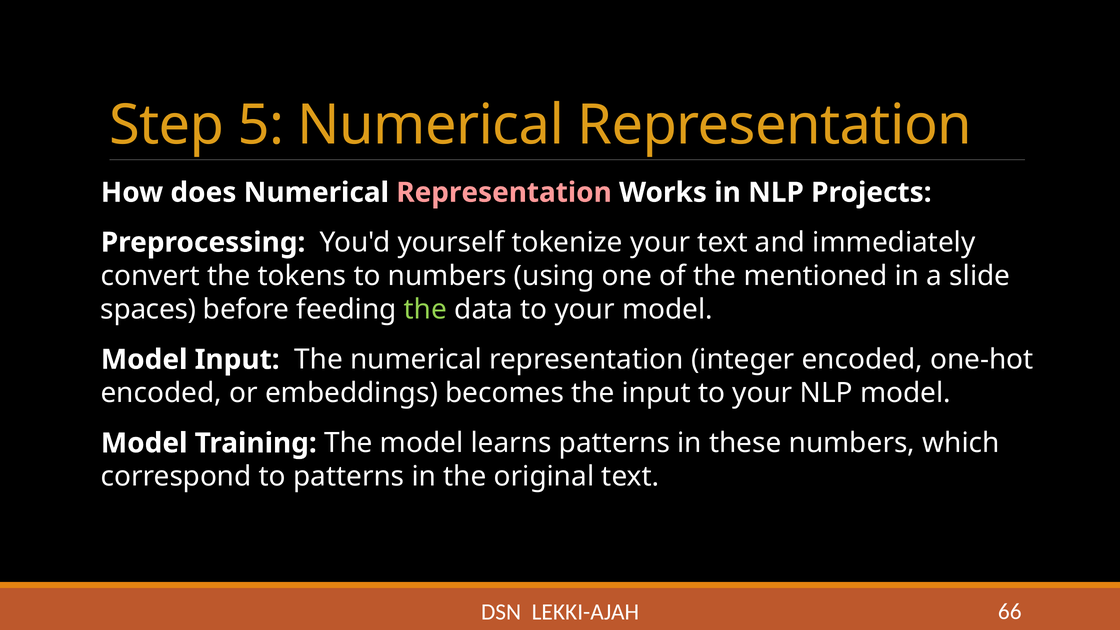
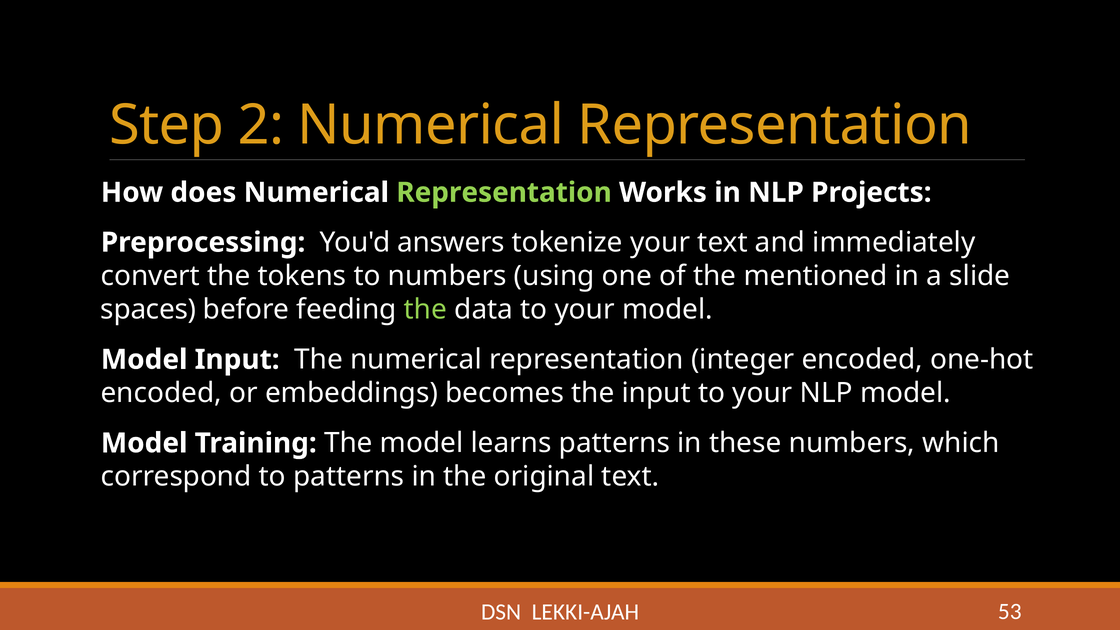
5: 5 -> 2
Representation at (504, 193) colour: pink -> light green
yourself: yourself -> answers
66: 66 -> 53
